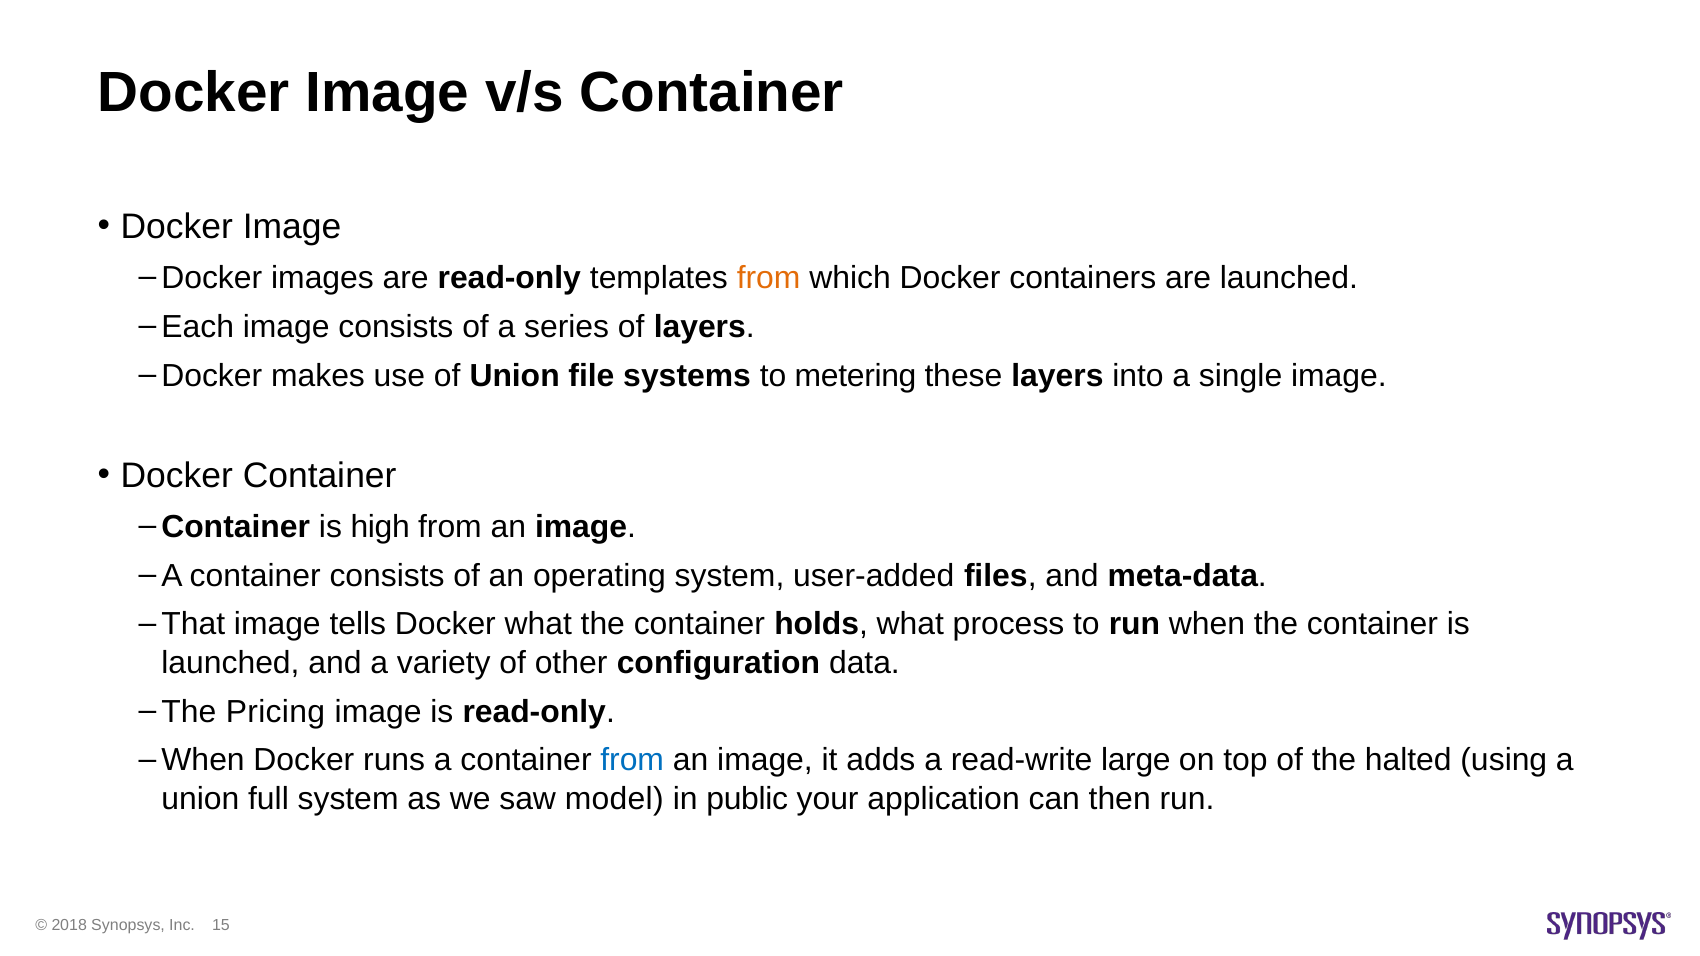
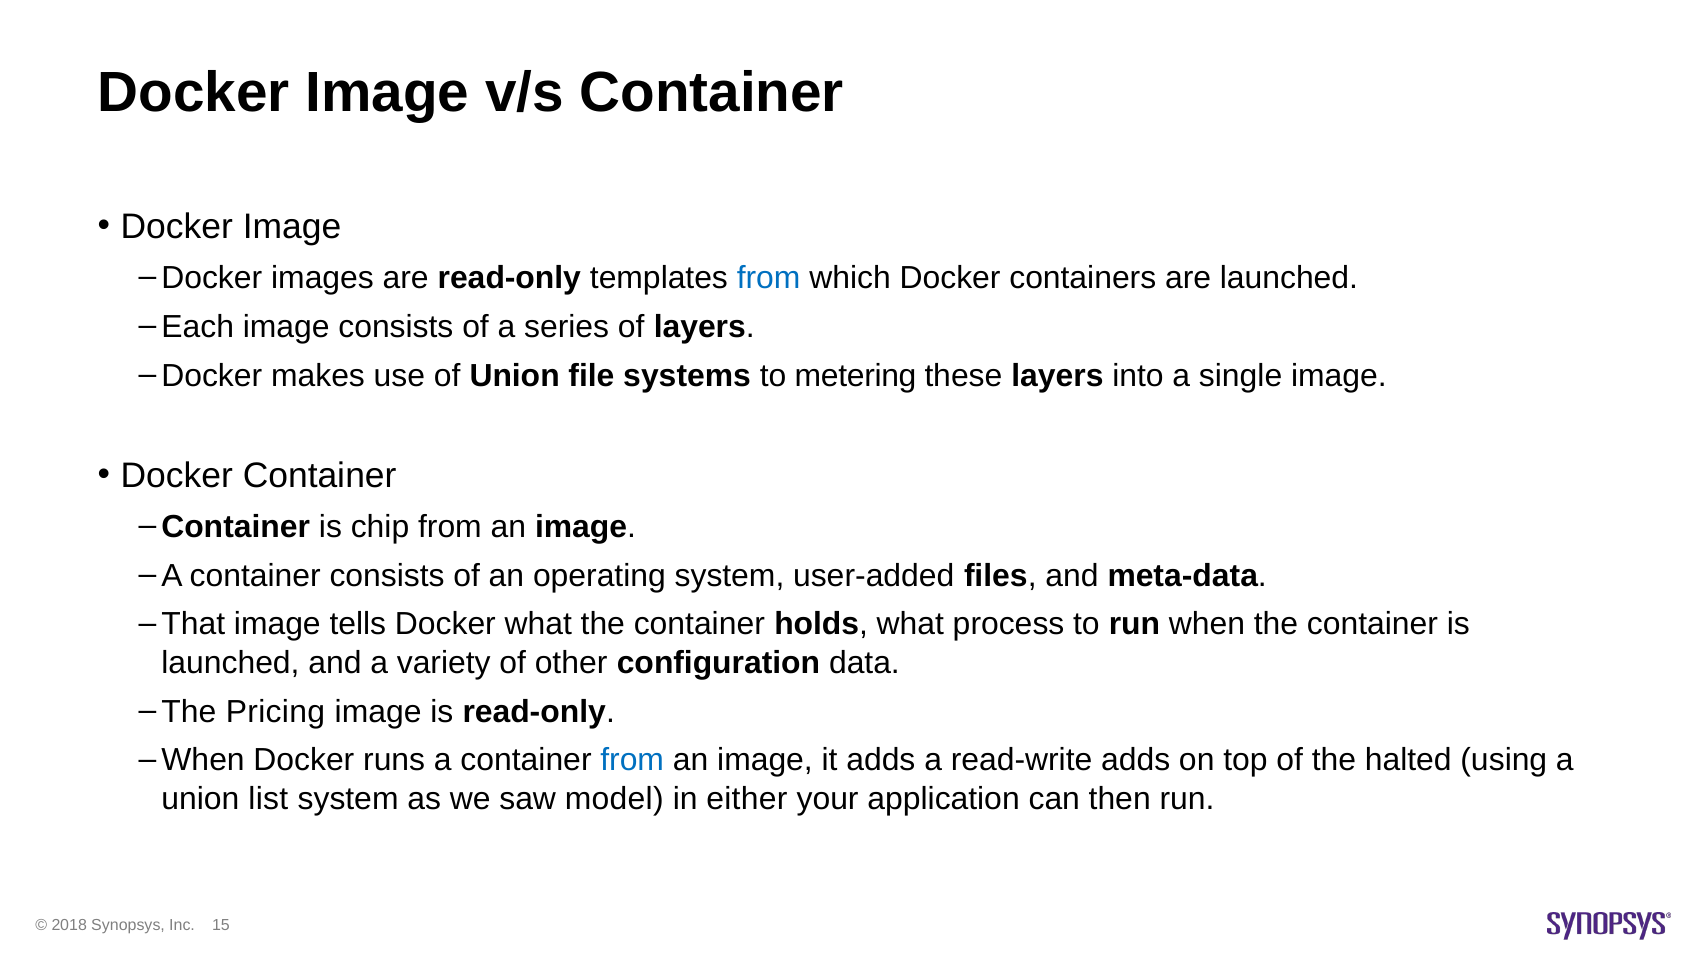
from at (769, 278) colour: orange -> blue
high: high -> chip
read-write large: large -> adds
full: full -> list
public: public -> either
